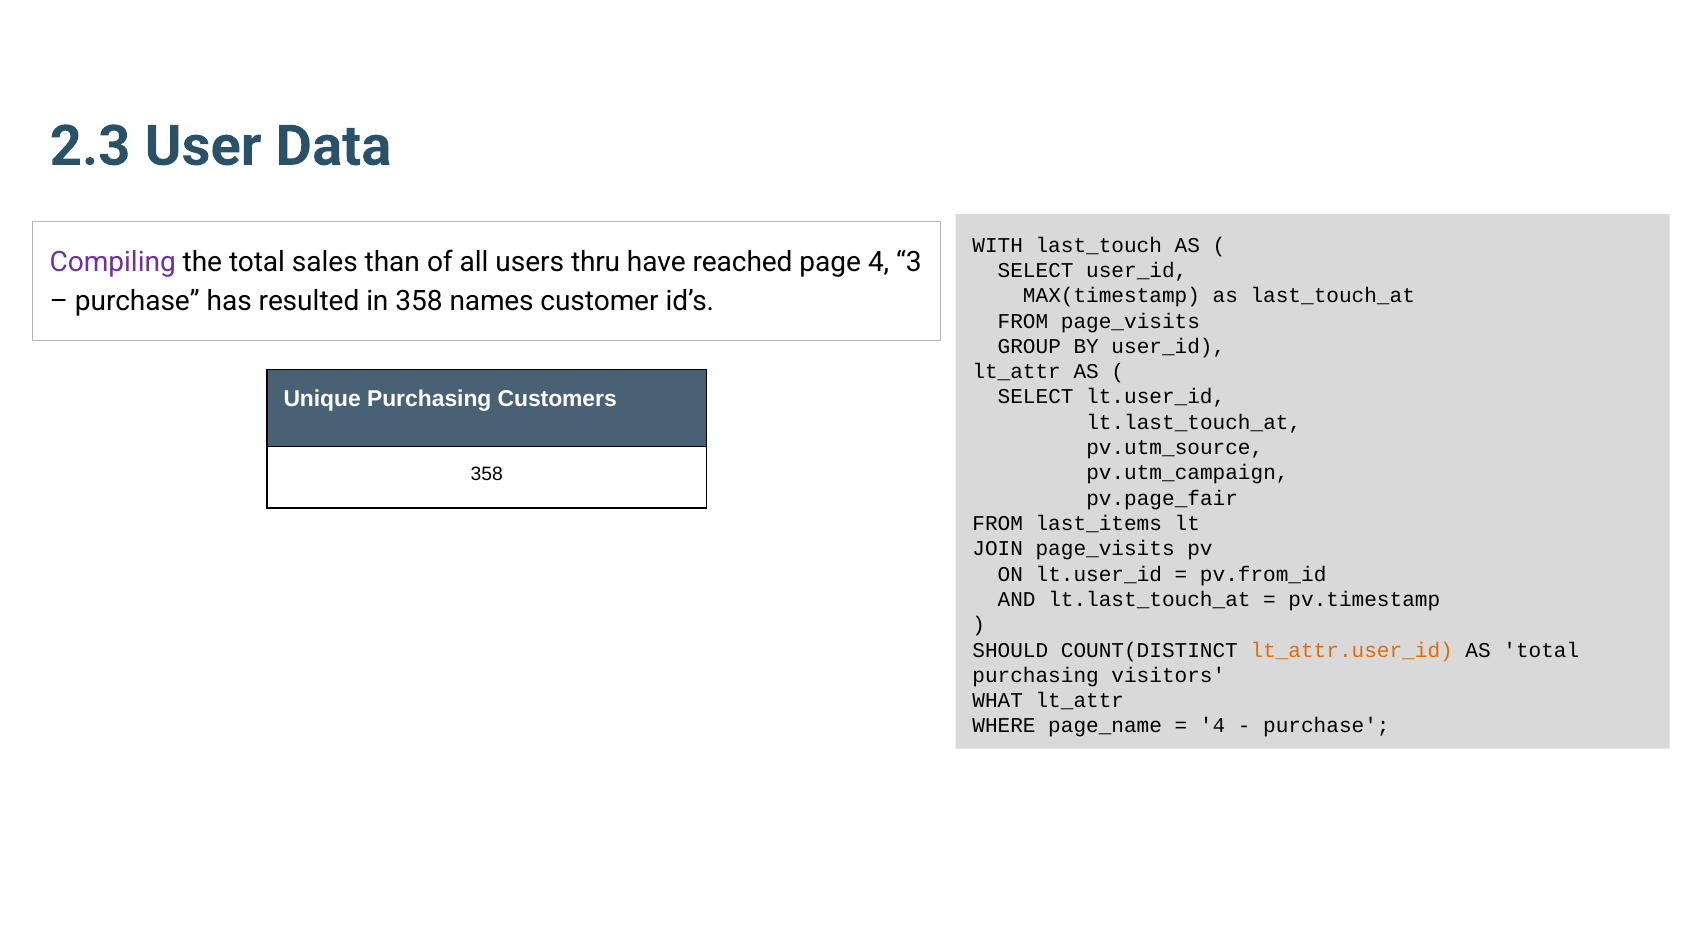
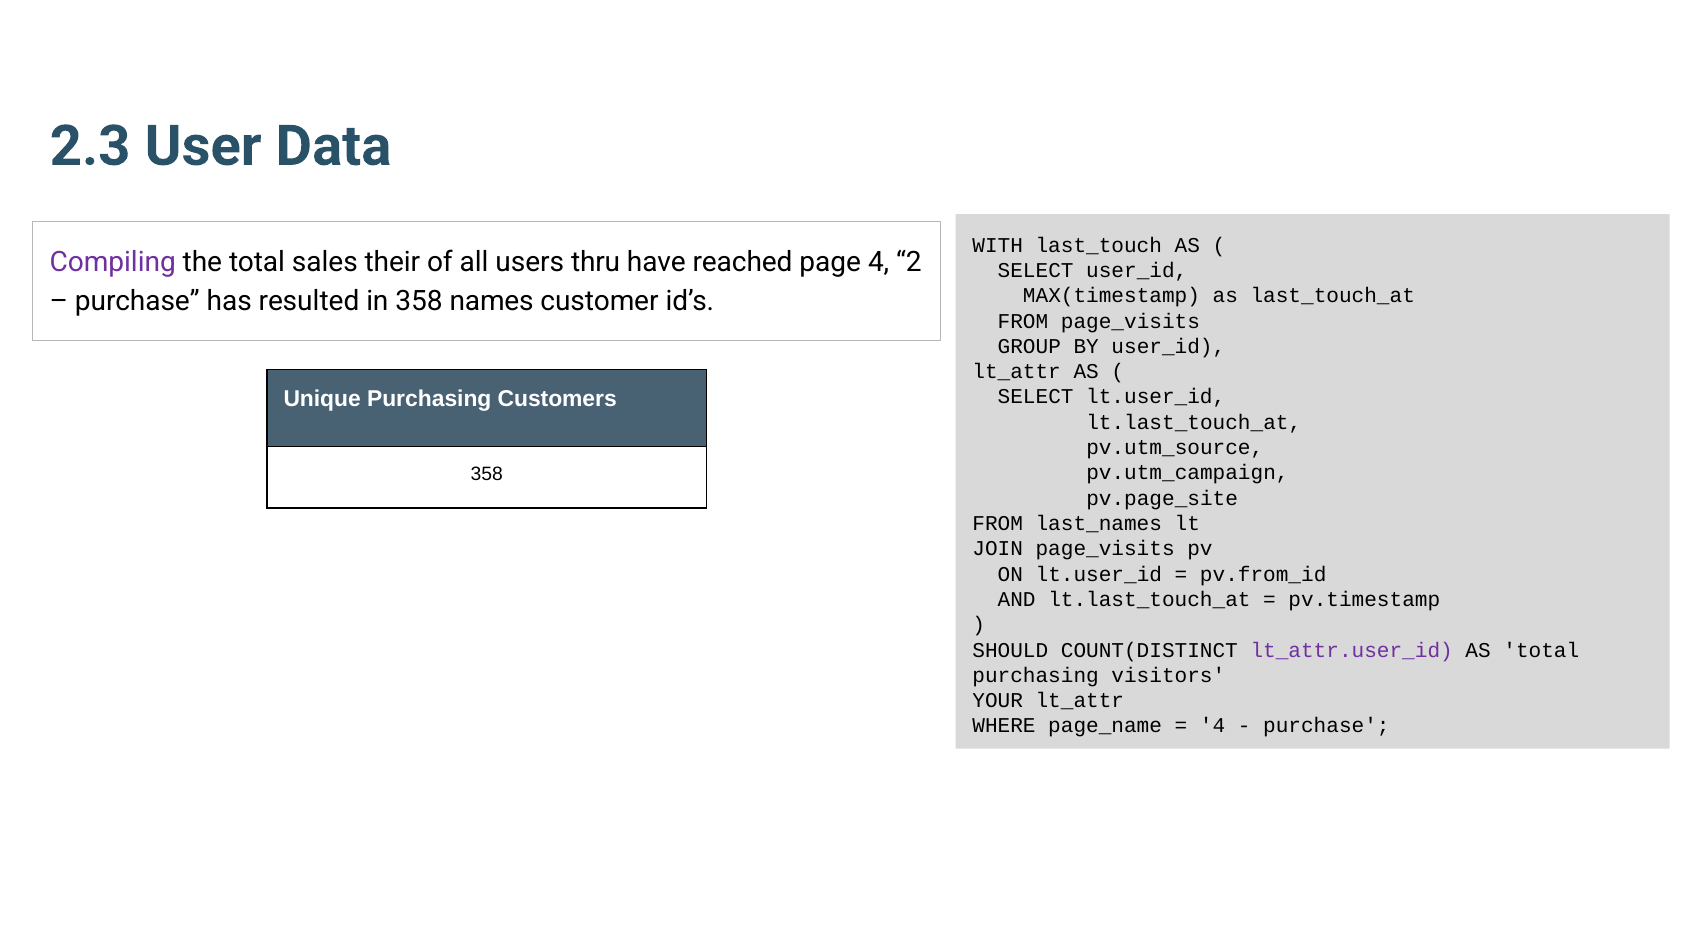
than: than -> their
3: 3 -> 2
pv.page_fair: pv.page_fair -> pv.page_site
last_items: last_items -> last_names
lt_attr.user_id colour: orange -> purple
WHAT: WHAT -> YOUR
